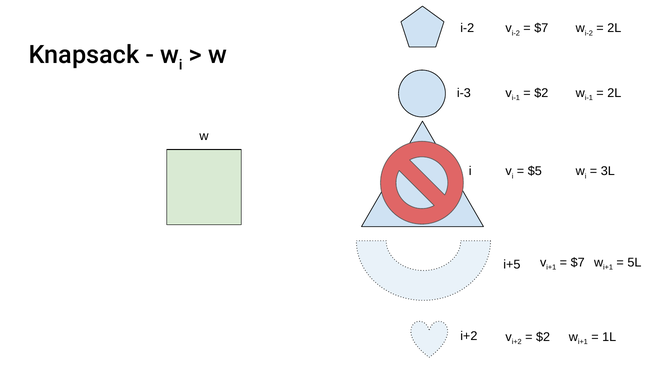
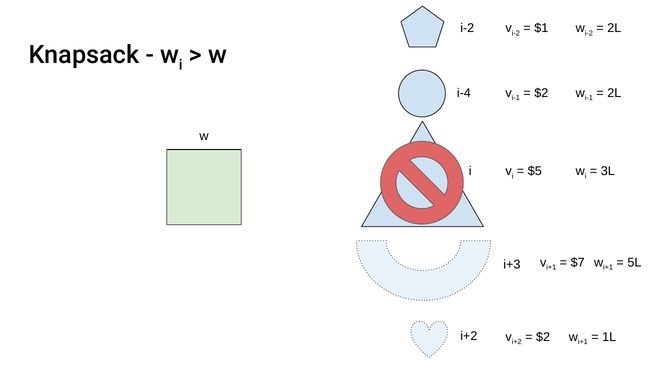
$7 at (541, 28): $7 -> $1
i-3: i-3 -> i-4
i+5: i+5 -> i+3
